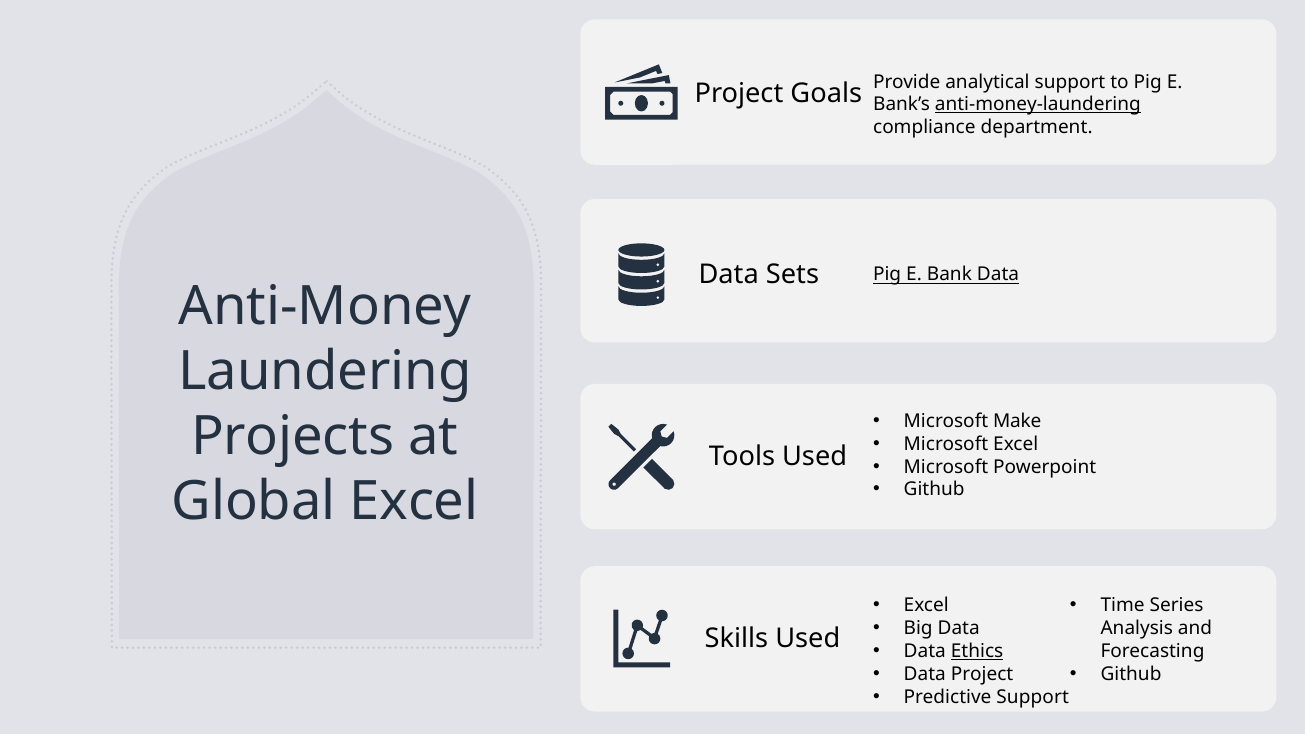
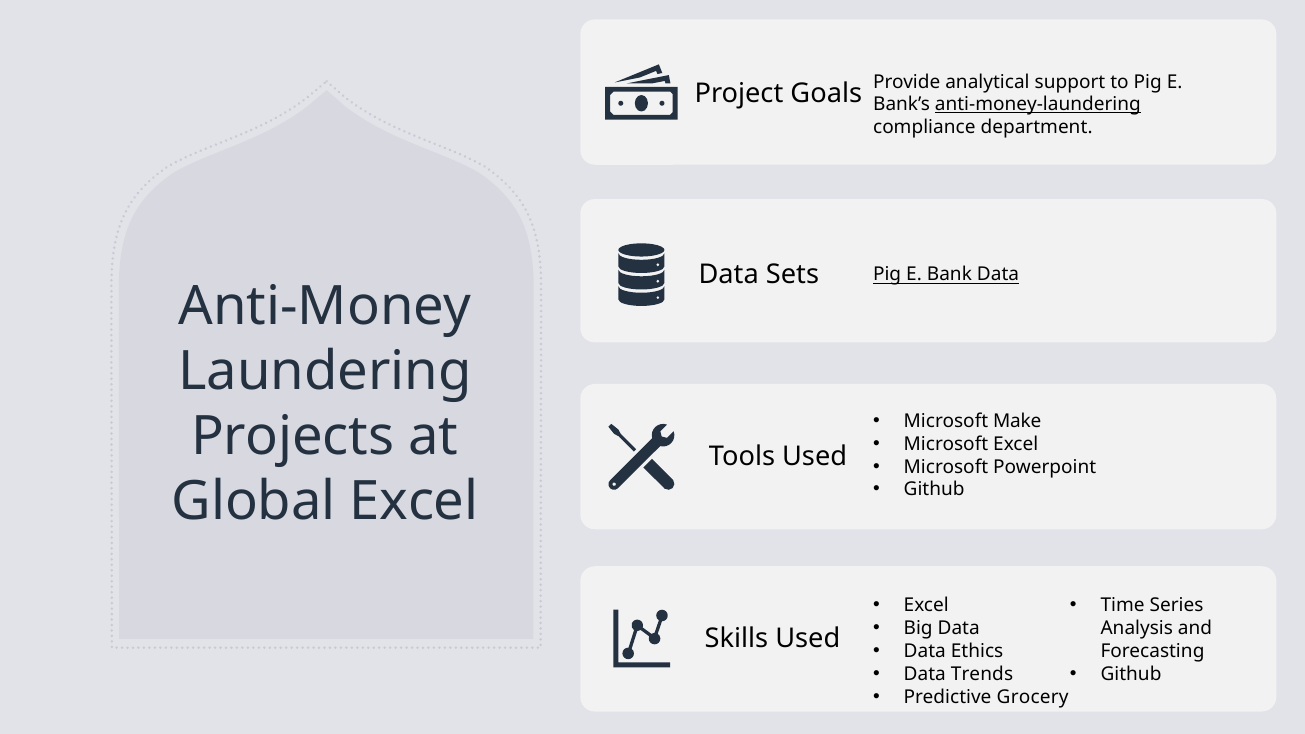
Ethics underline: present -> none
Data Project: Project -> Trends
Predictive Support: Support -> Grocery
